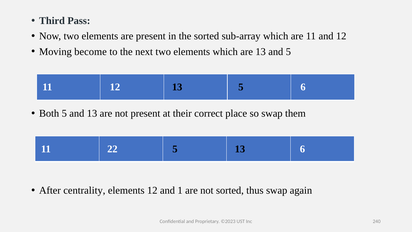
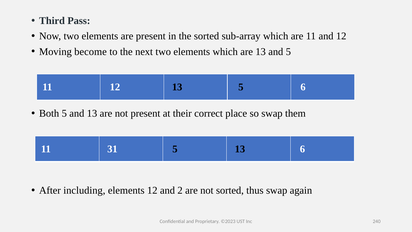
22: 22 -> 31
centrality: centrality -> including
1: 1 -> 2
